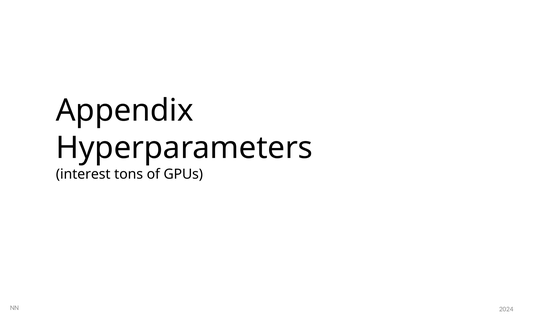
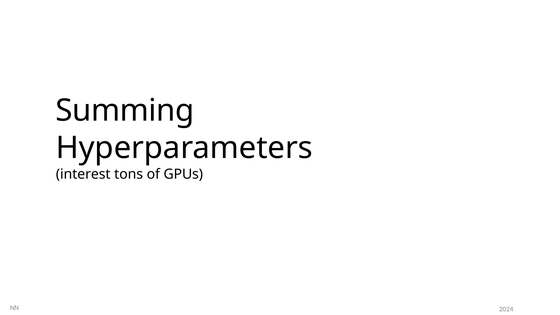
Appendix: Appendix -> Summing
